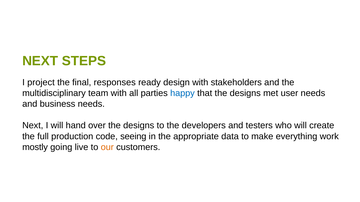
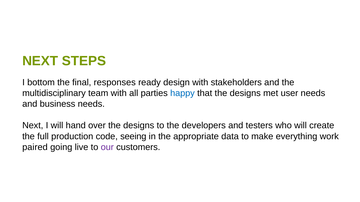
project: project -> bottom
mostly: mostly -> paired
our colour: orange -> purple
